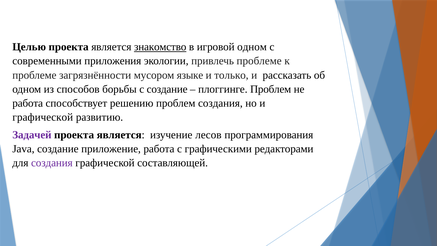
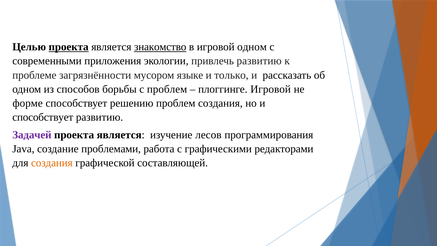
проекта at (69, 47) underline: none -> present
привлечь проблеме: проблеме -> развитию
с создание: создание -> проблем
плоггинге Проблем: Проблем -> Игровой
работа at (28, 103): работа -> форме
графической at (43, 117): графической -> способствует
приложение: приложение -> проблемами
создания at (52, 163) colour: purple -> orange
